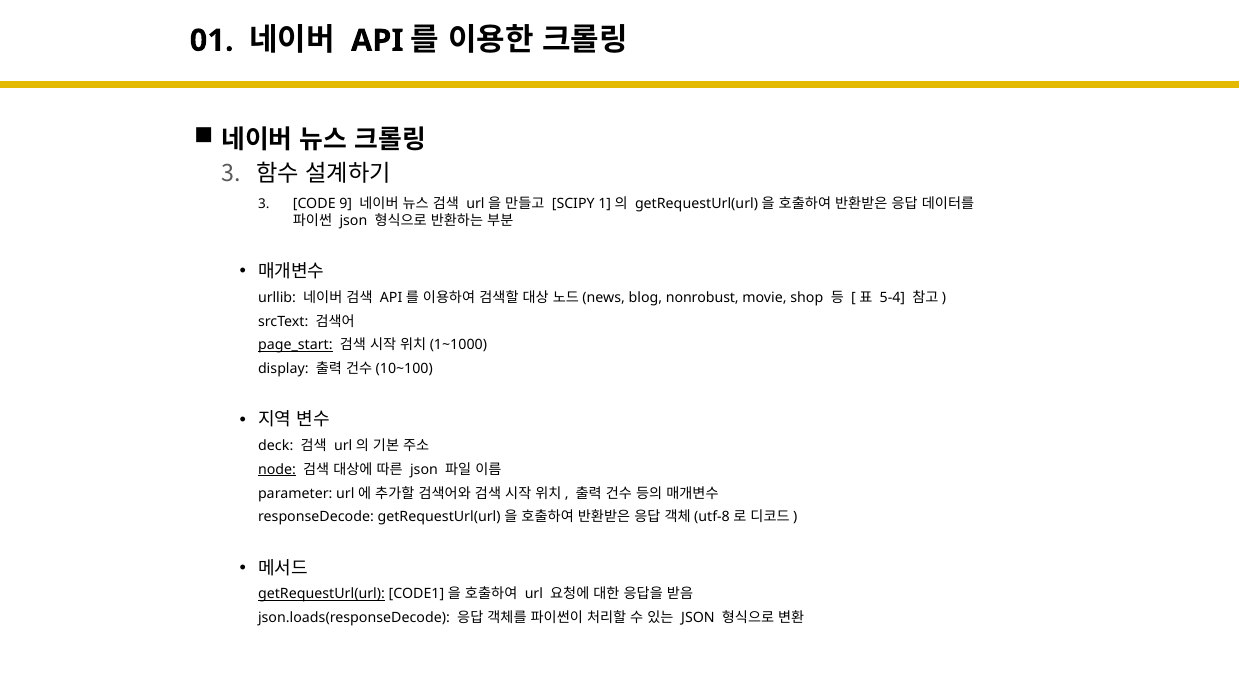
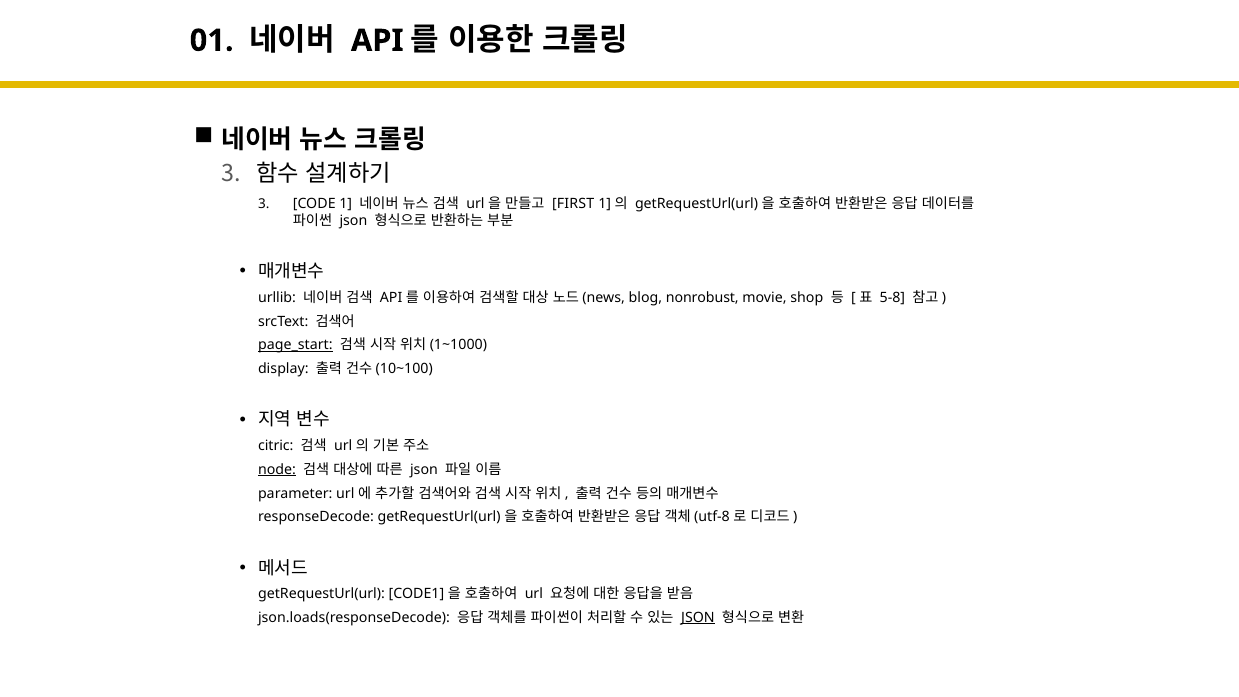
9: 9 -> 1
SCIPY: SCIPY -> FIRST
5-4: 5-4 -> 5-8
deck: deck -> citric
getRequestUrl(url at (322, 594) underline: present -> none
JSON at (698, 618) underline: none -> present
